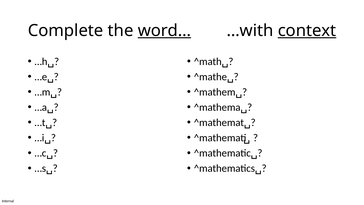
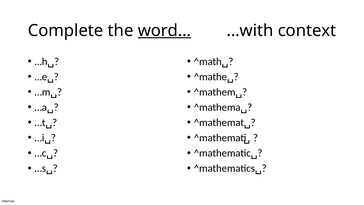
context underline: present -> none
